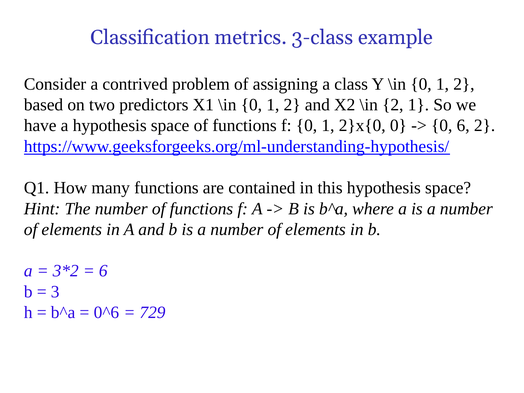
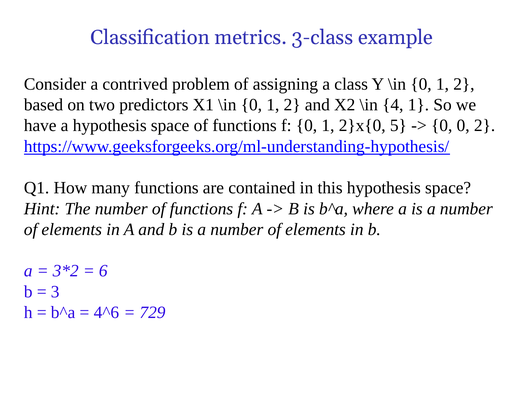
\in 2: 2 -> 4
2}x{0 0: 0 -> 5
0 6: 6 -> 0
0^6: 0^6 -> 4^6
